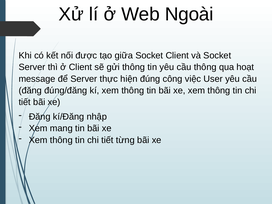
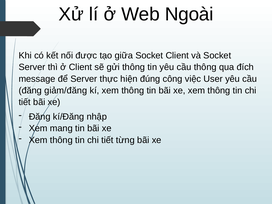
hoạt: hoạt -> đích
đúng/đăng: đúng/đăng -> giảm/đăng
